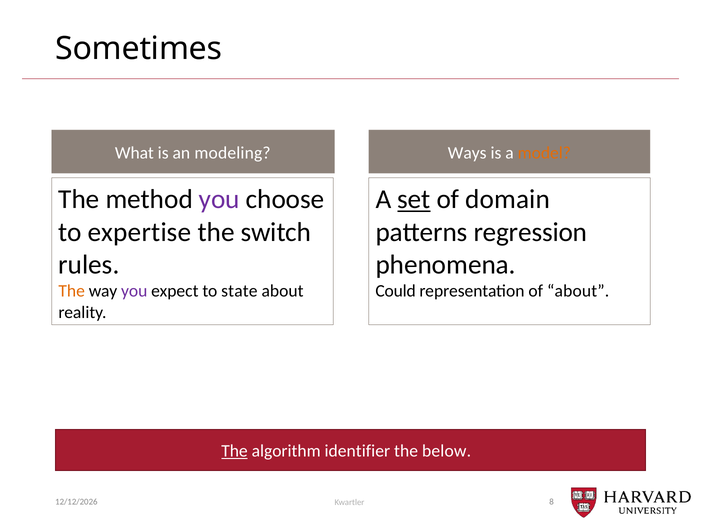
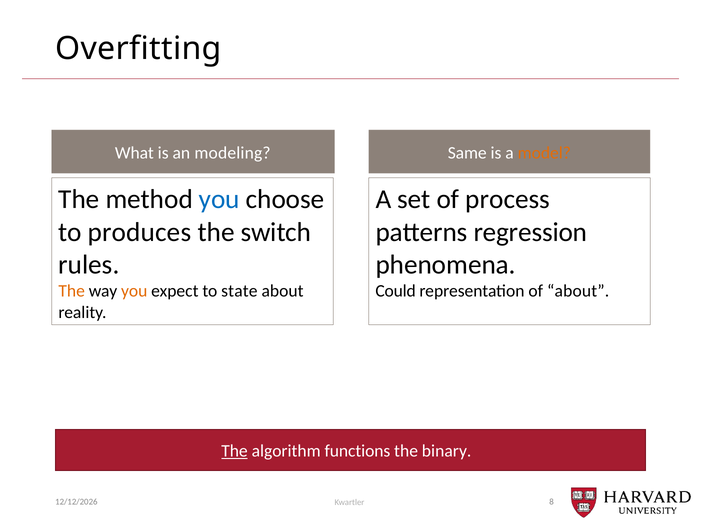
Sometimes: Sometimes -> Overfitting
Ways: Ways -> Same
you at (219, 199) colour: purple -> blue
set underline: present -> none
domain: domain -> process
expertise: expertise -> produces
you at (134, 291) colour: purple -> orange
identifier: identifier -> functions
below: below -> binary
